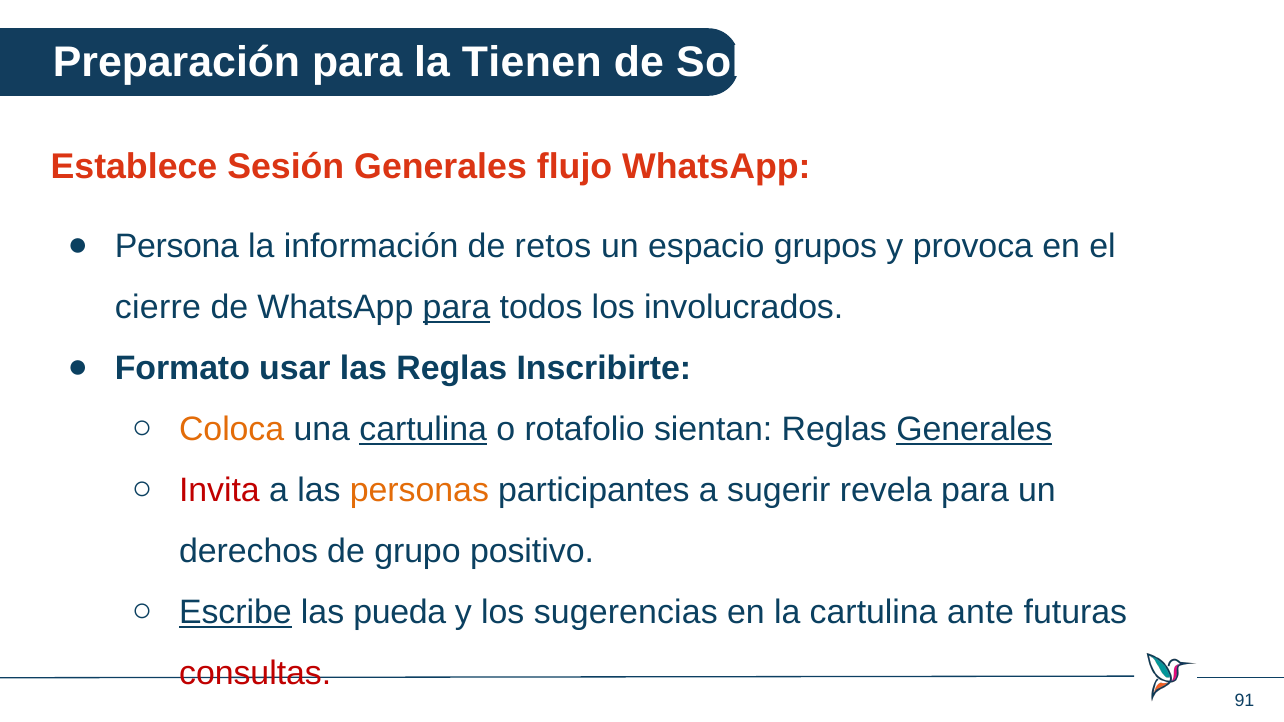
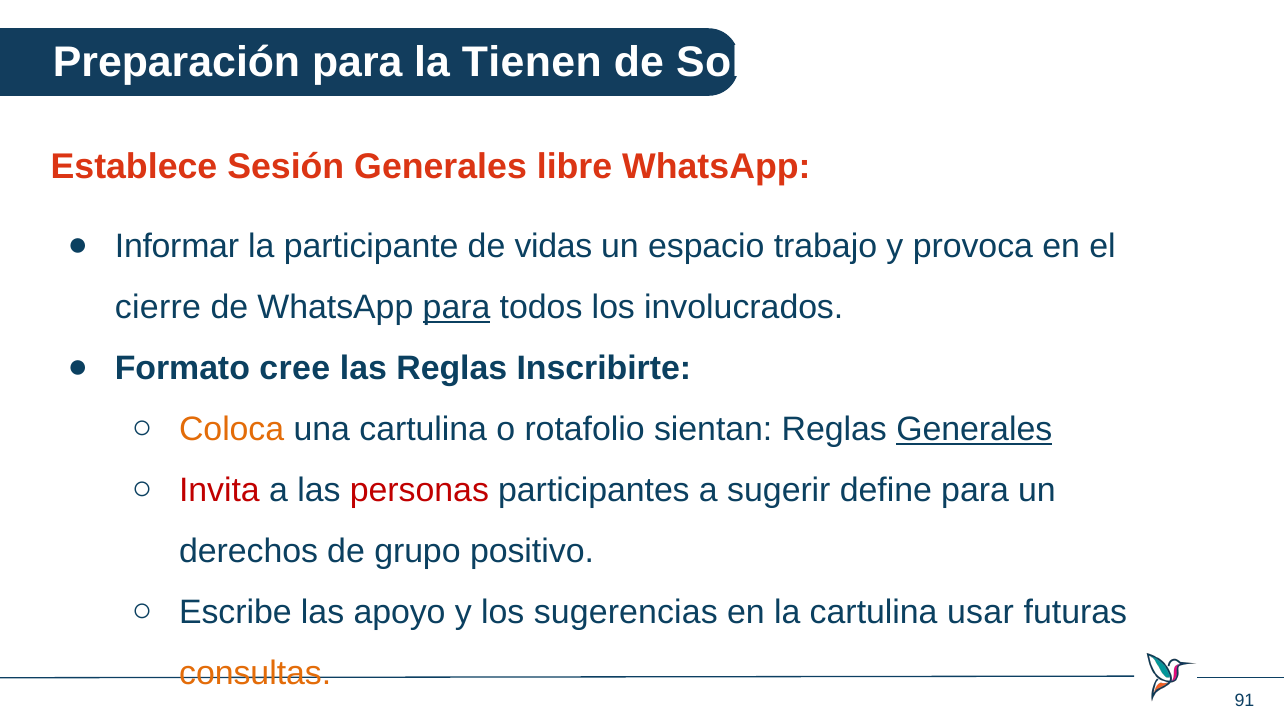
flujo: flujo -> libre
Persona: Persona -> Informar
información: información -> participante
retos: retos -> vidas
grupos: grupos -> trabajo
usar: usar -> cree
cartulina at (423, 429) underline: present -> none
personas colour: orange -> red
revela: revela -> define
Escribe underline: present -> none
pueda: pueda -> apoyo
ante: ante -> usar
consultas colour: red -> orange
